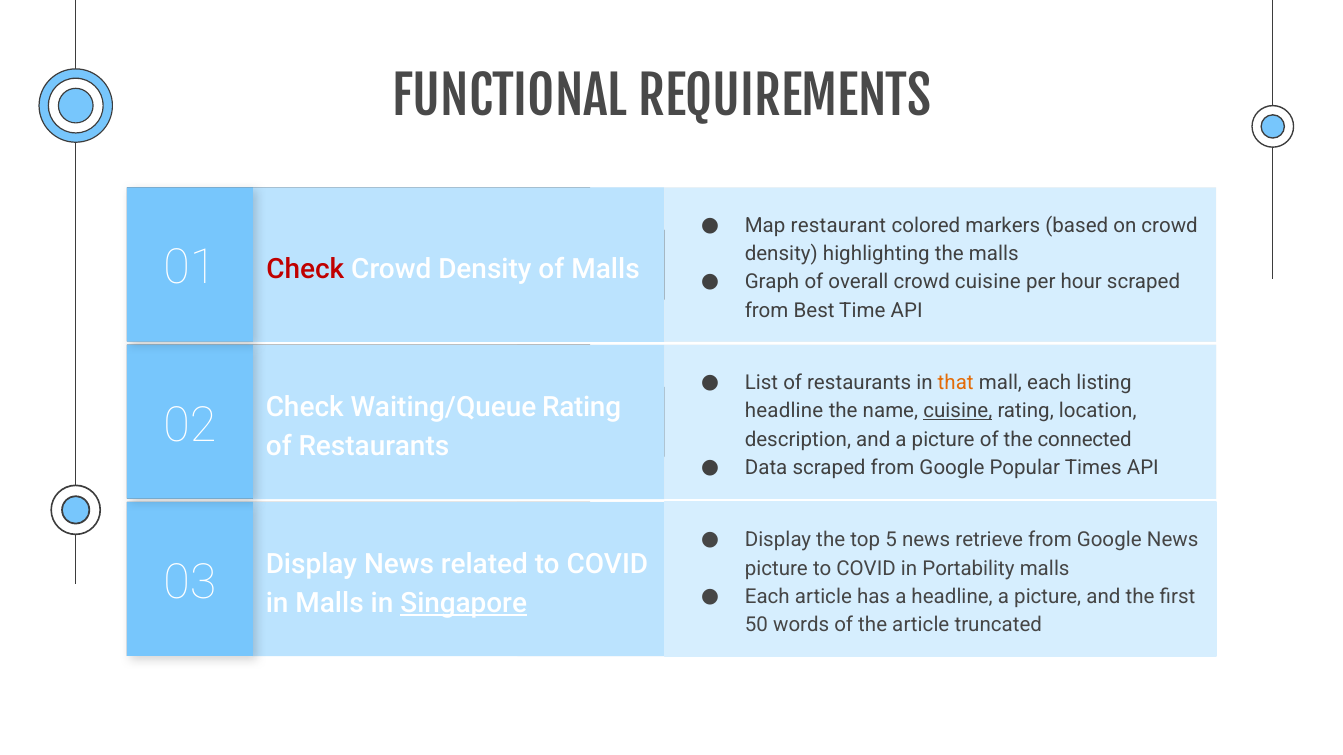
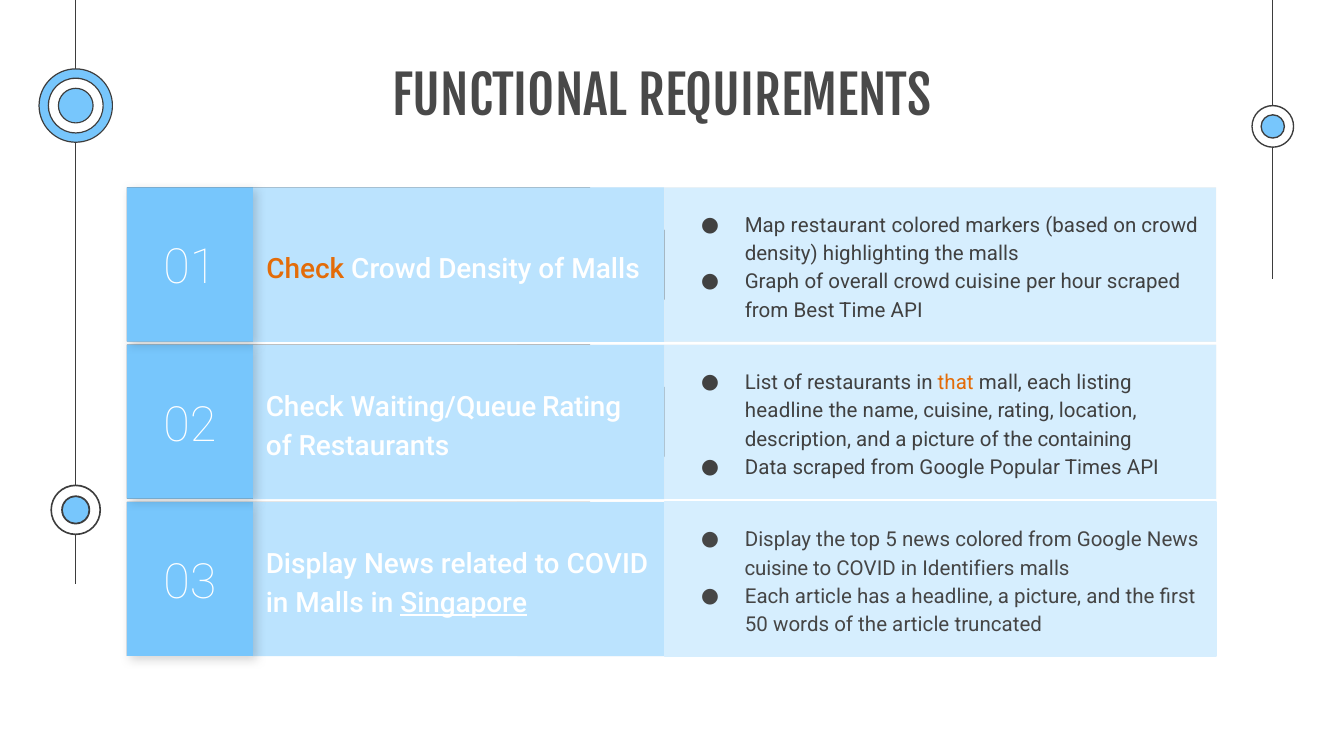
Check at (305, 269) colour: red -> orange
cuisine at (958, 411) underline: present -> none
connected: connected -> containing
news retrieve: retrieve -> colored
picture at (776, 569): picture -> cuisine
Portability: Portability -> Identifiers
